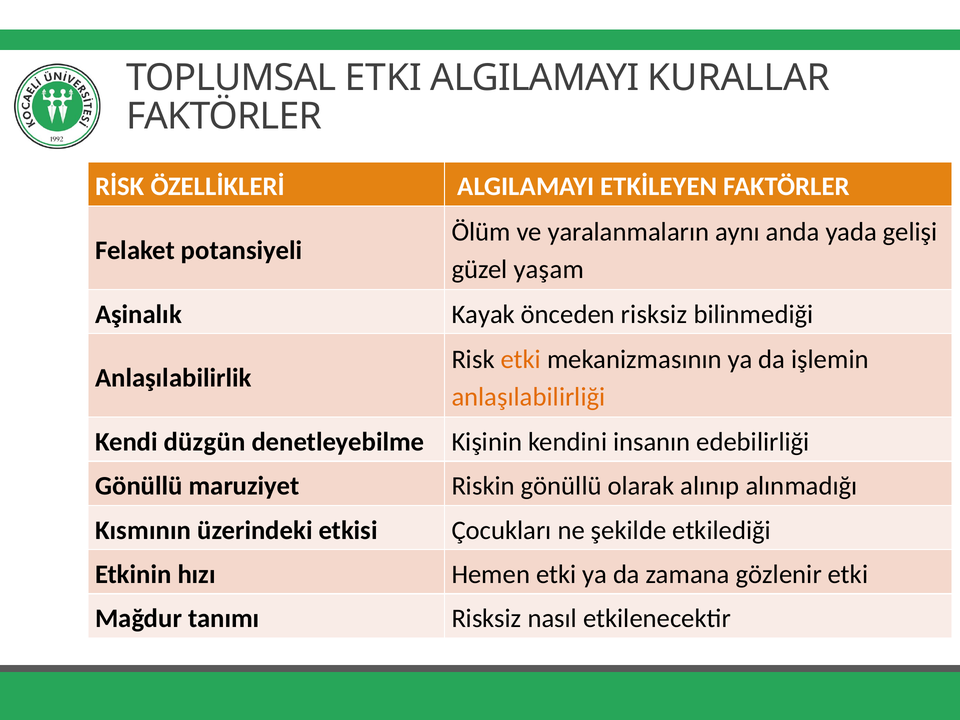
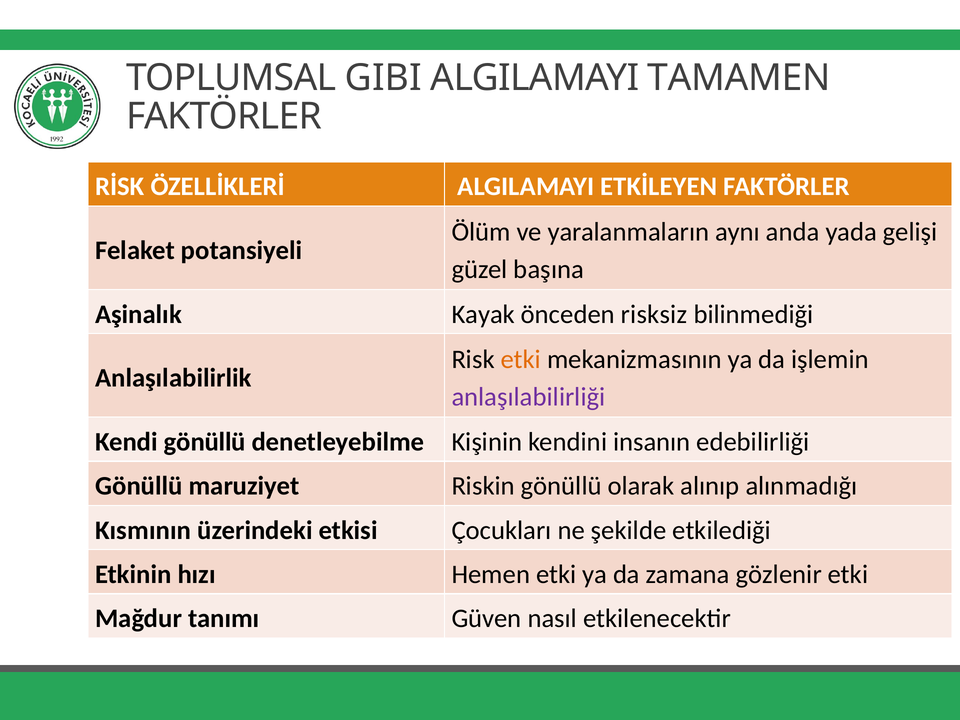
TOPLUMSAL ETKI: ETKI -> GIBI
KURALLAR: KURALLAR -> TAMAMEN
yaşam: yaşam -> başına
anlaşılabilirliği colour: orange -> purple
Kendi düzgün: düzgün -> gönüllü
tanımı Risksiz: Risksiz -> Güven
